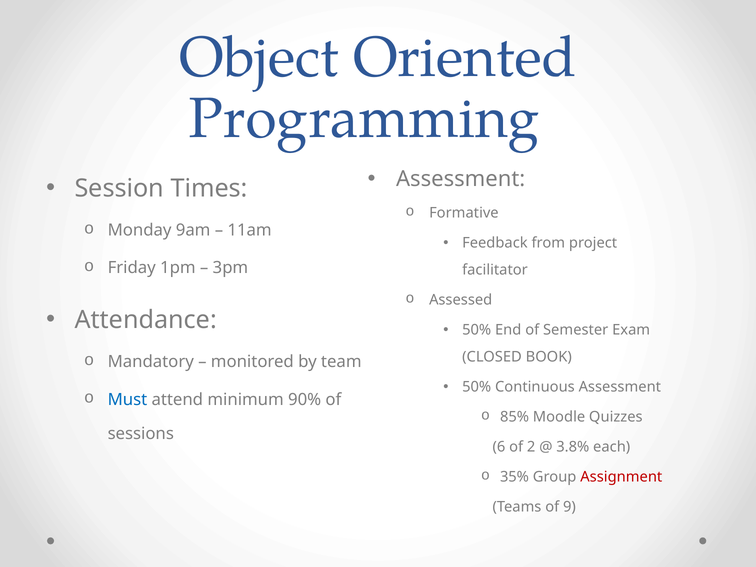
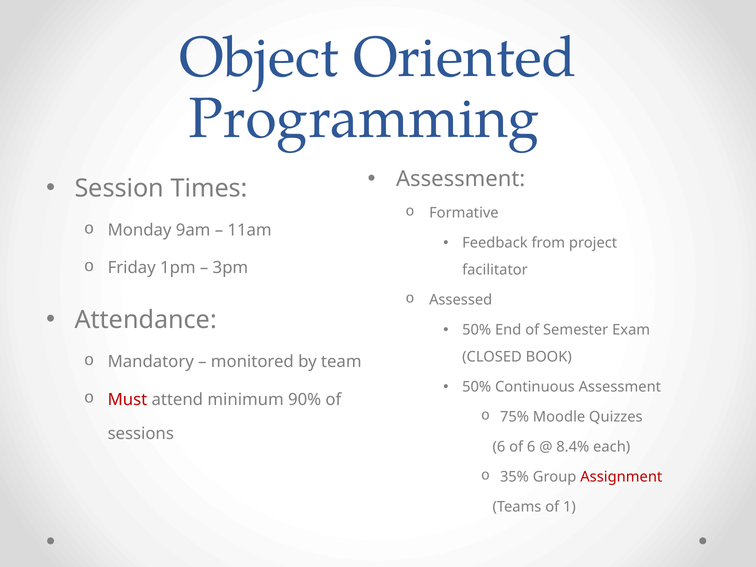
Must colour: blue -> red
85%: 85% -> 75%
of 2: 2 -> 6
3.8%: 3.8% -> 8.4%
9: 9 -> 1
